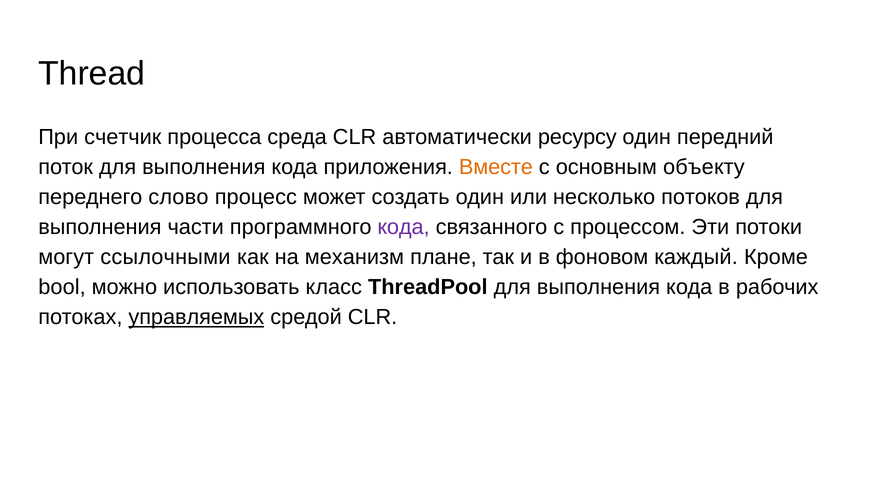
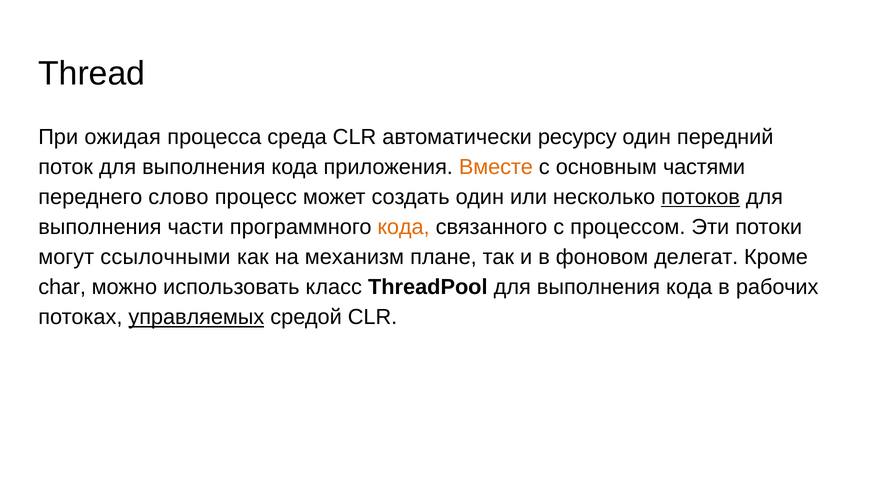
счетчик: счетчик -> ожидая
объекту: объекту -> частями
потоков underline: none -> present
кода at (404, 227) colour: purple -> orange
каждый: каждый -> делегат
bool: bool -> char
